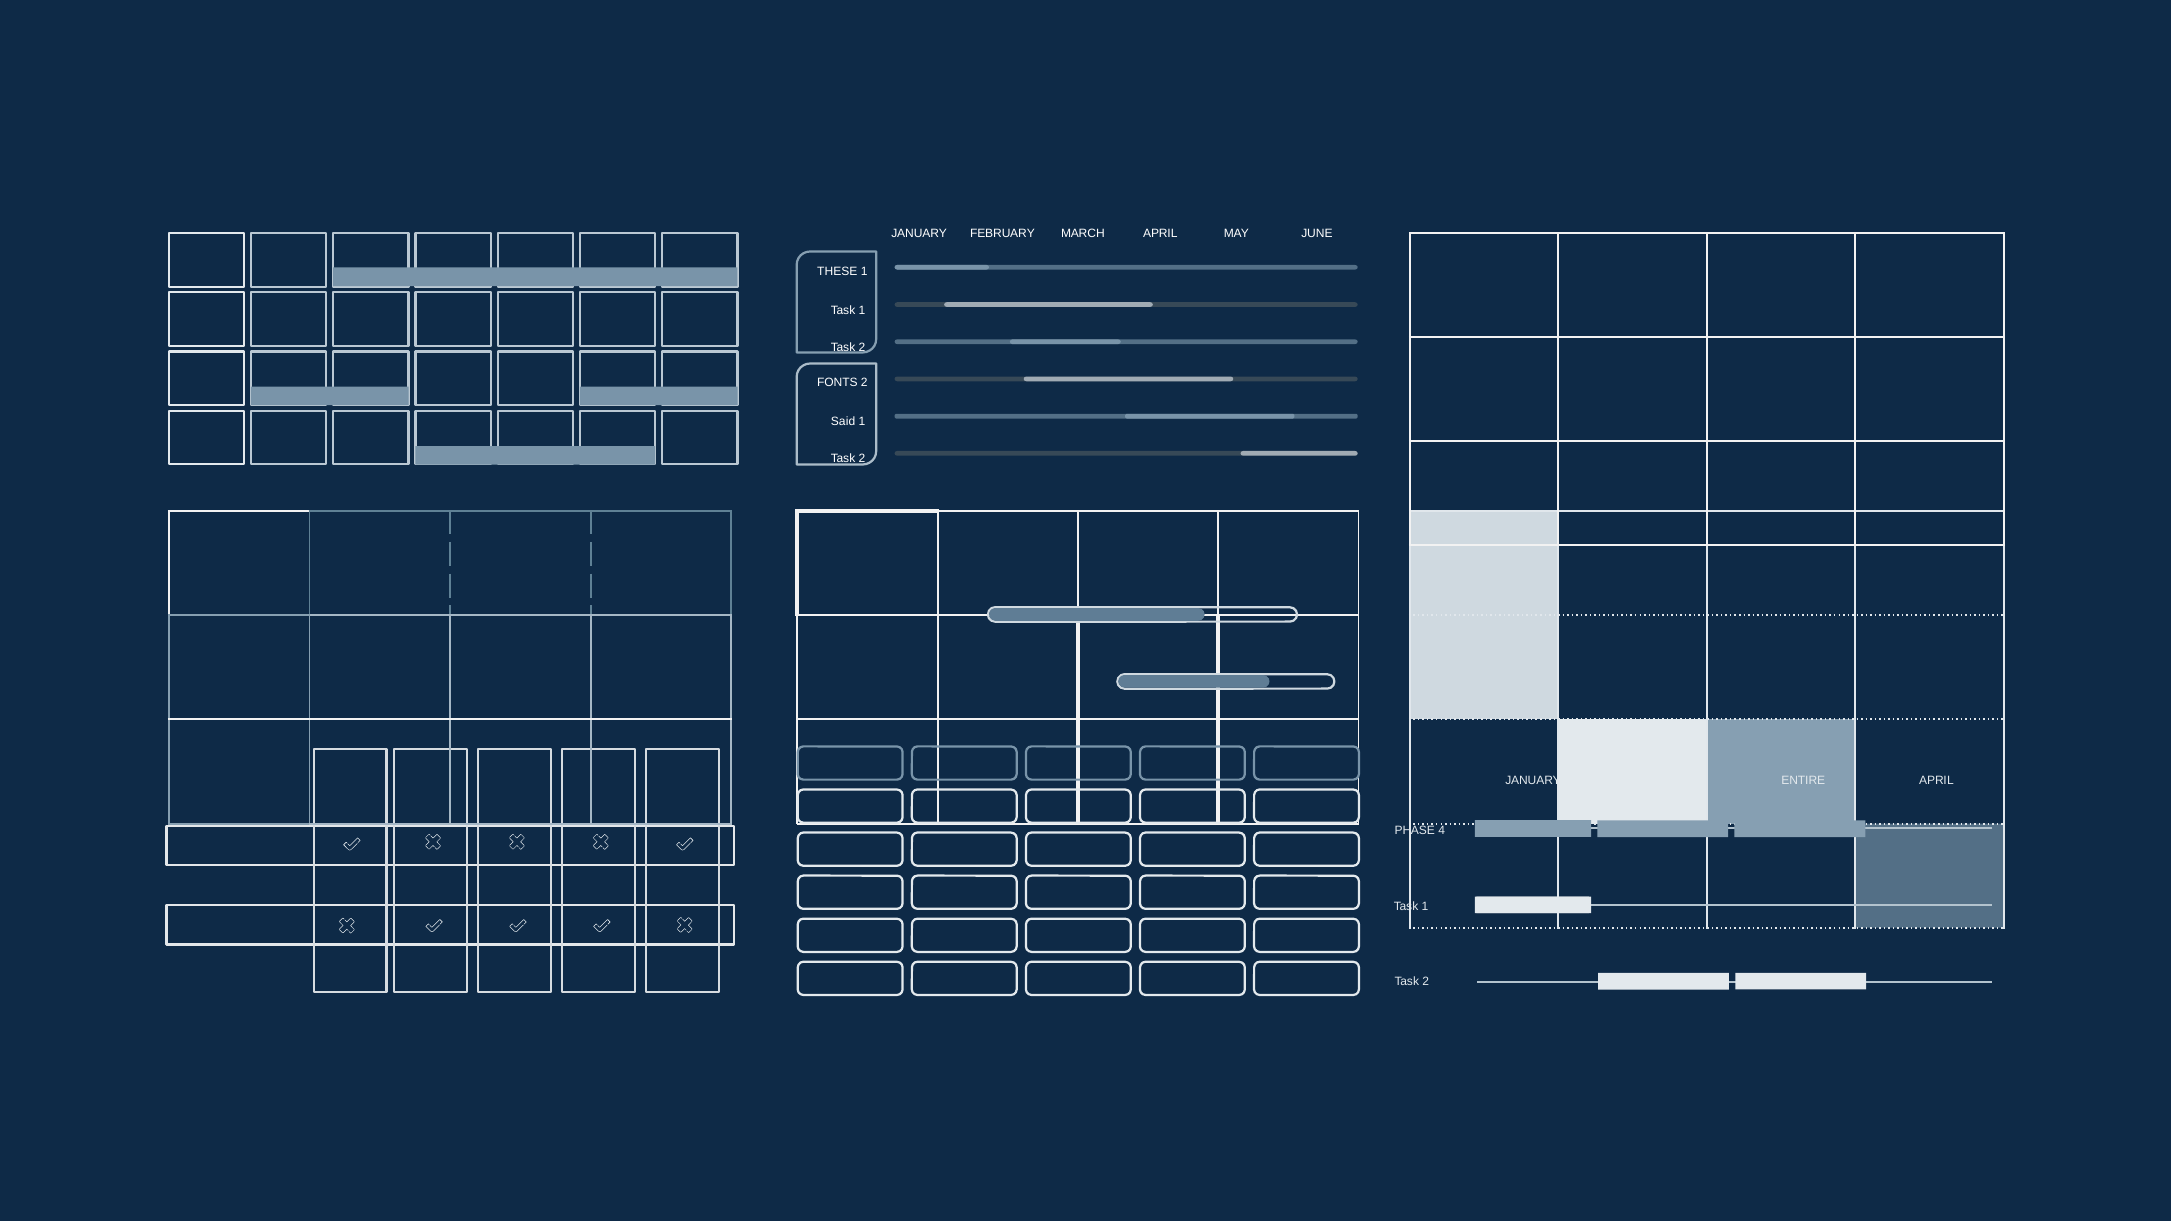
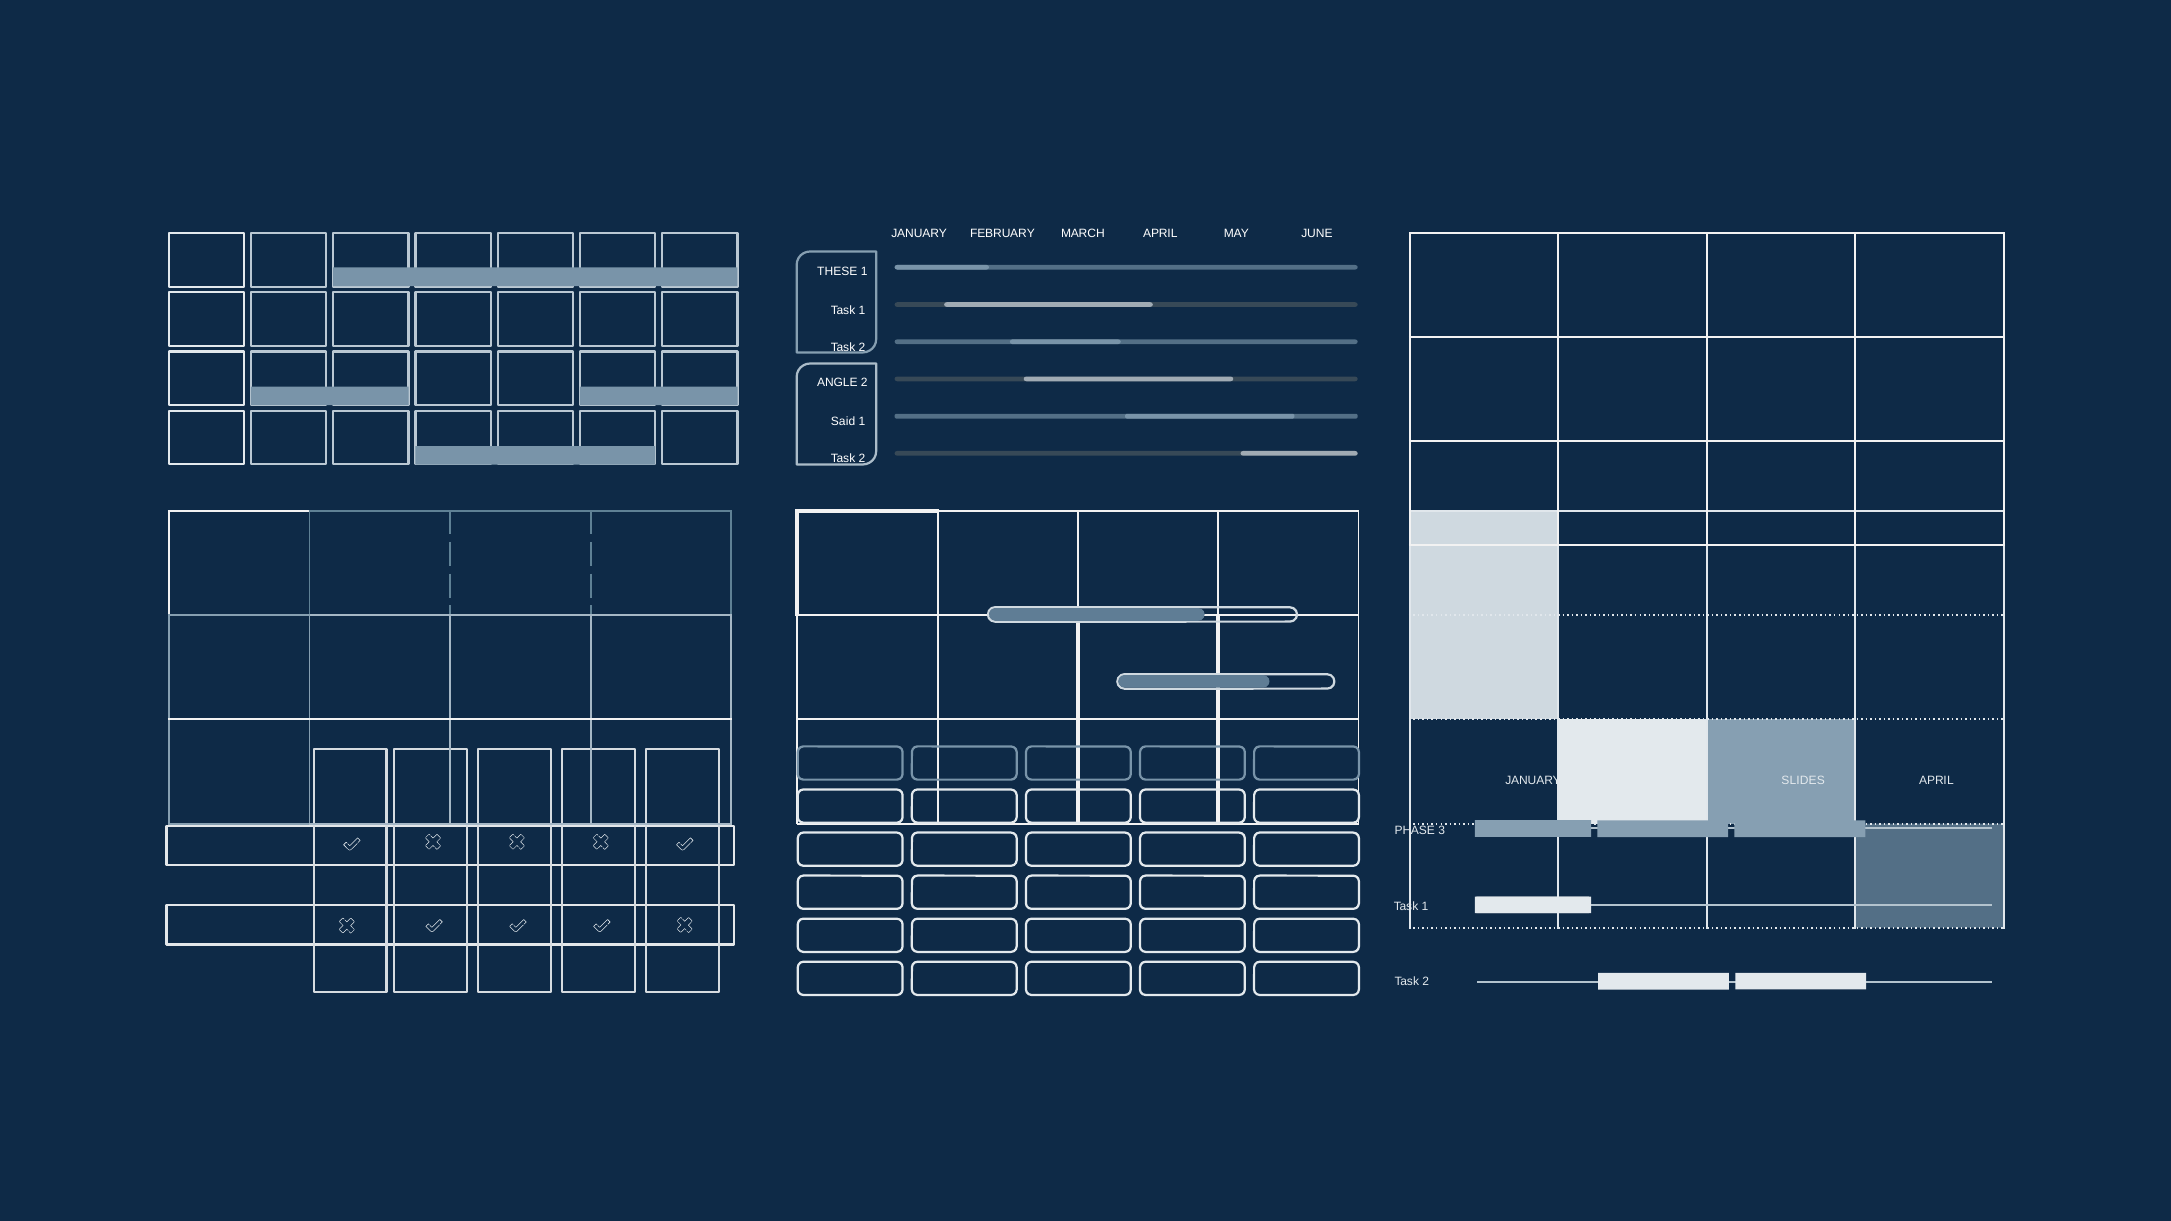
FONTS: FONTS -> ANGLE
ENTIRE: ENTIRE -> SLIDES
4: 4 -> 3
